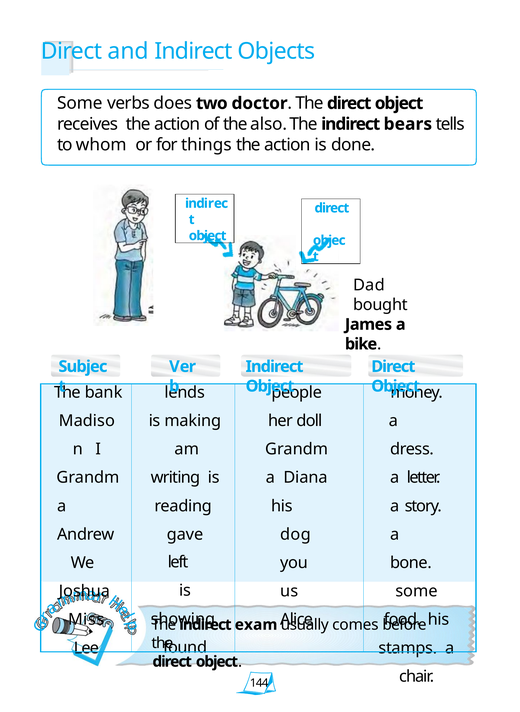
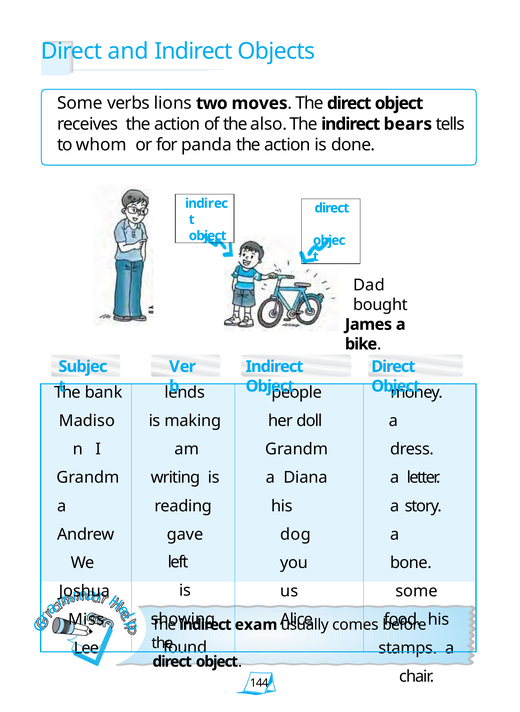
does: does -> lions
doctor: doctor -> moves
things: things -> panda
